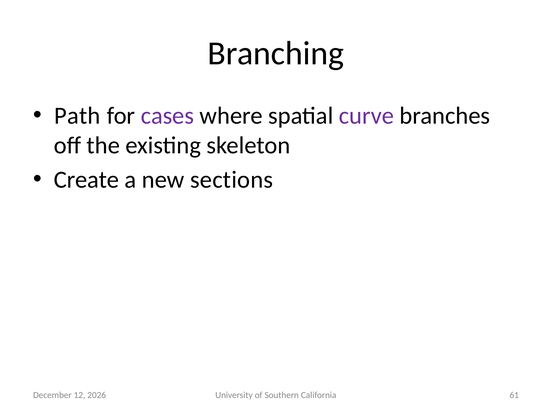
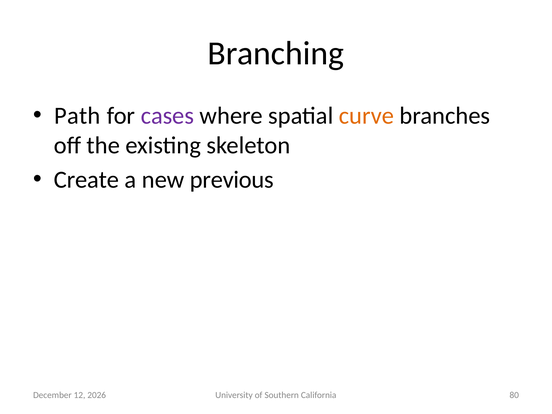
curve colour: purple -> orange
sections: sections -> previous
61: 61 -> 80
